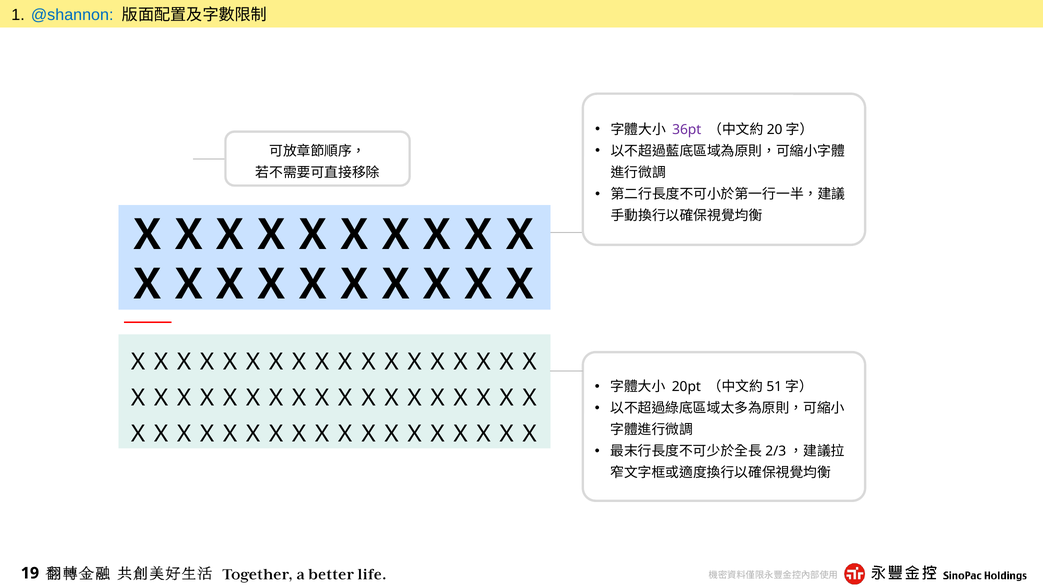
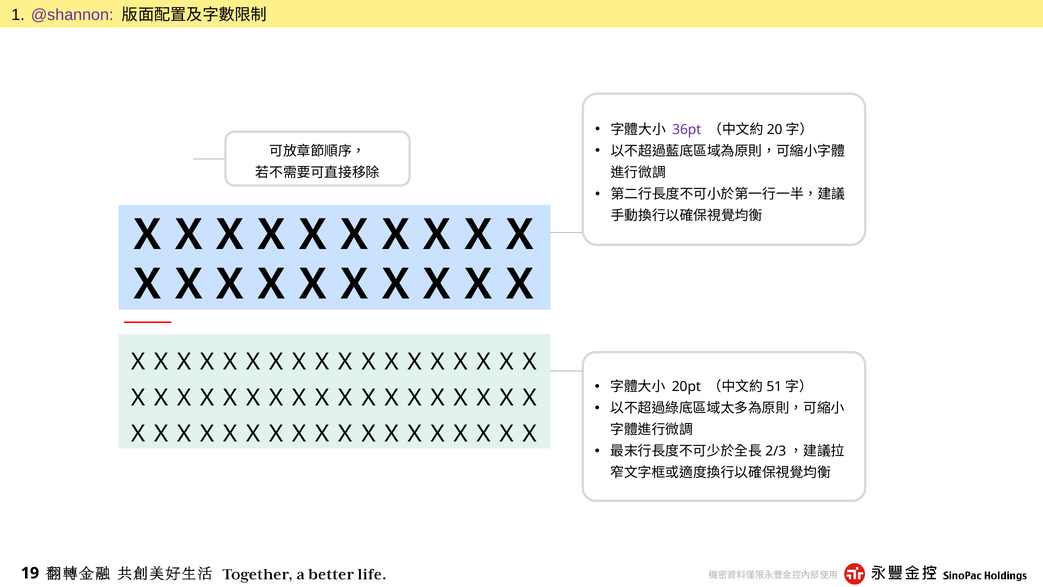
@shannon colour: blue -> purple
